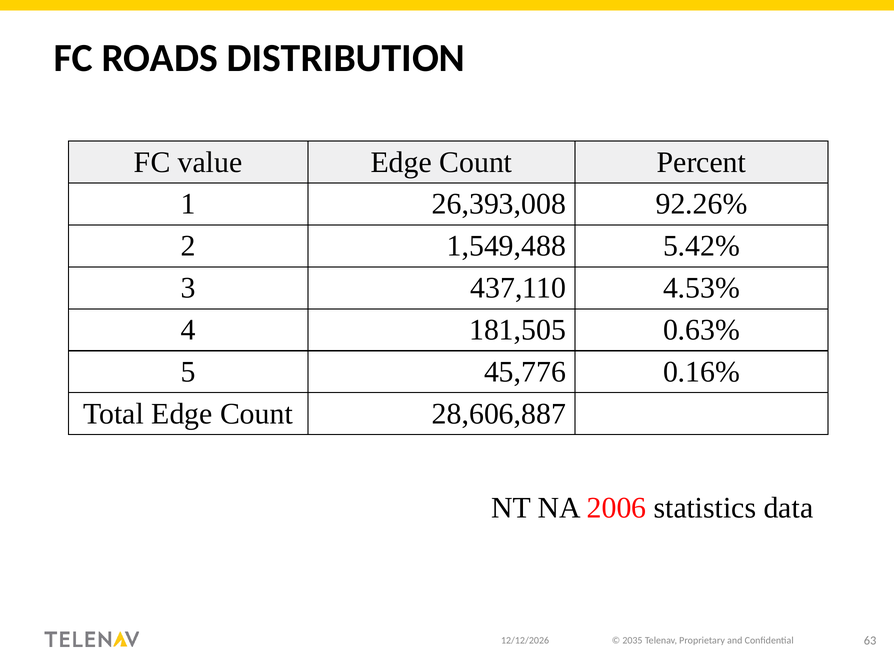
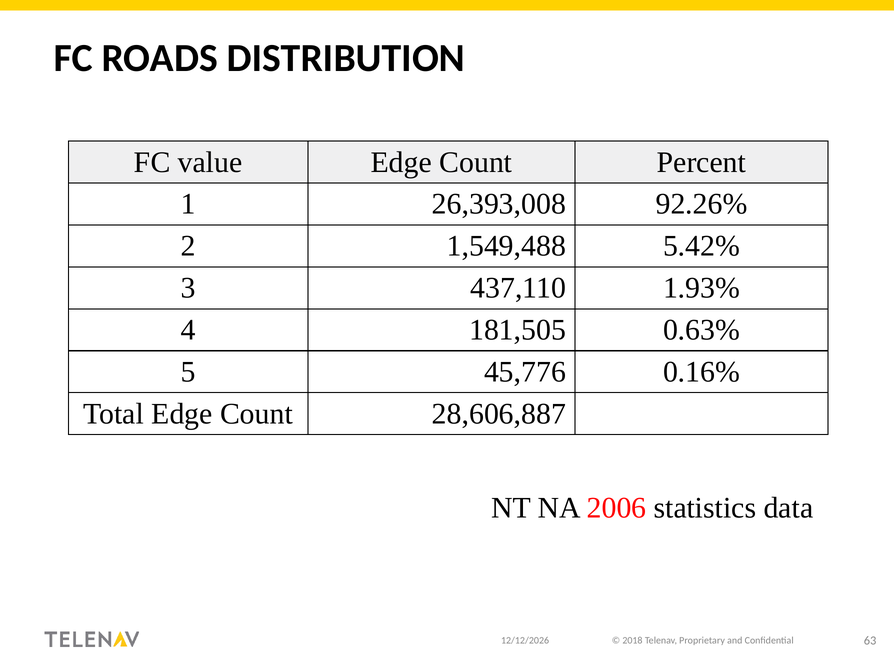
4.53%: 4.53% -> 1.93%
2035: 2035 -> 2018
